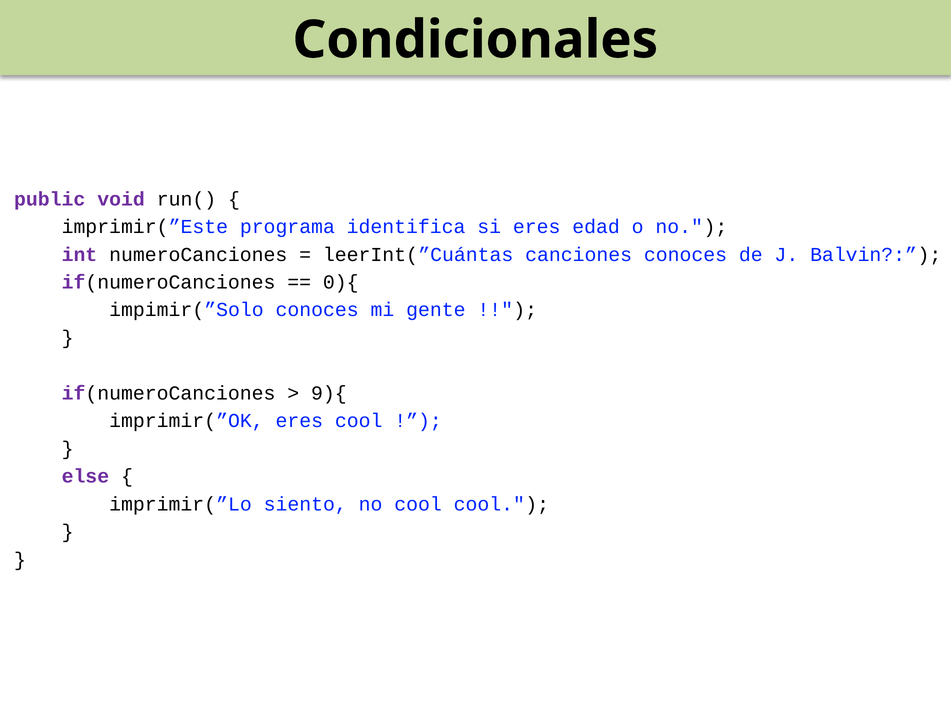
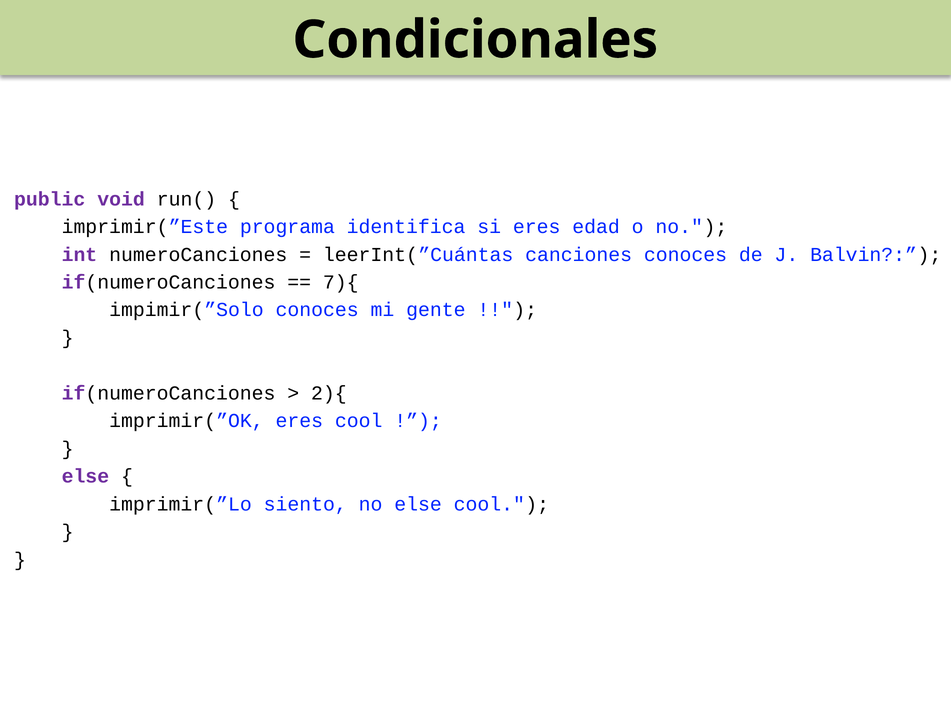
0){: 0){ -> 7){
9){: 9){ -> 2){
no cool: cool -> else
